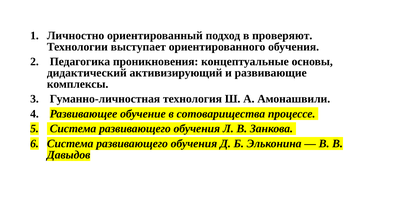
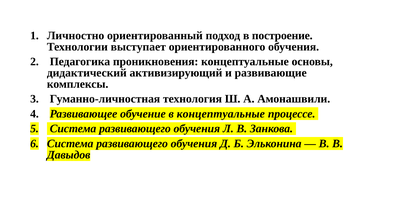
проверяют: проверяют -> построение
в сотоварищества: сотоварищества -> концептуальные
